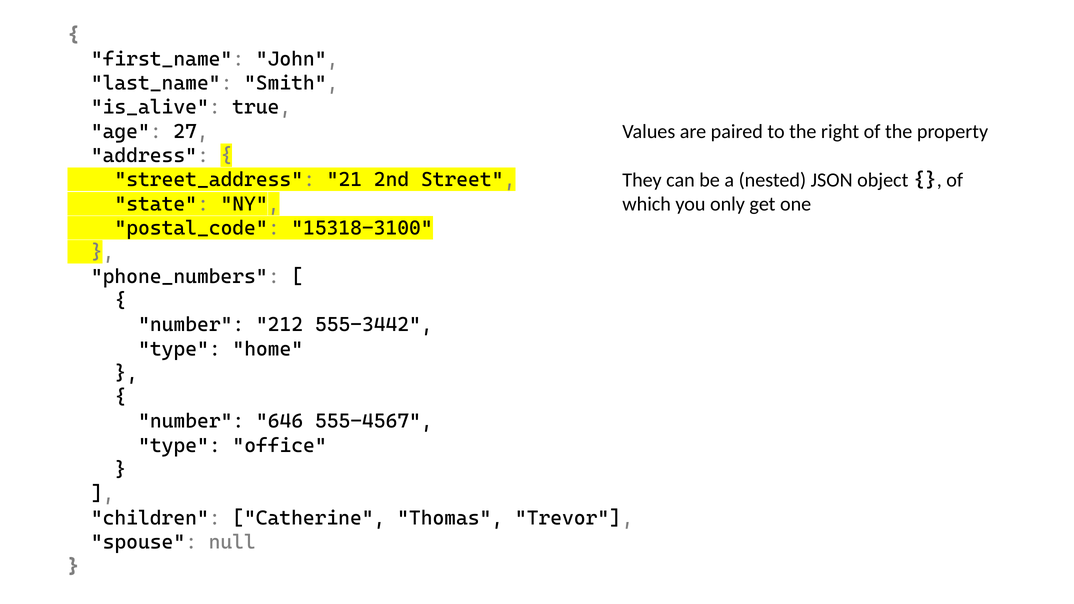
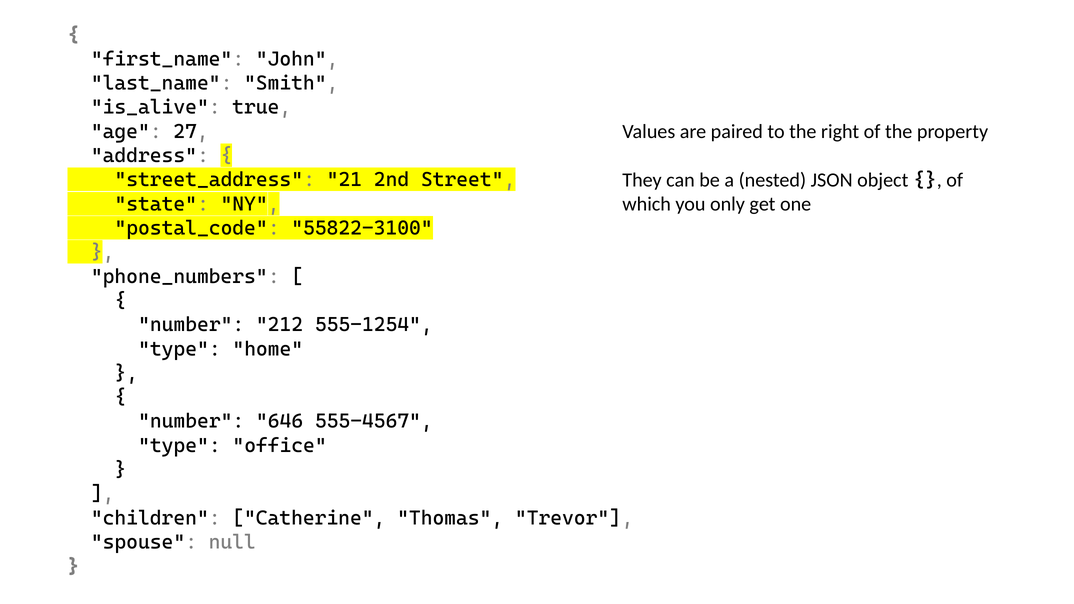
15318-3100: 15318-3100 -> 55822-3100
555-3442: 555-3442 -> 555-1254
